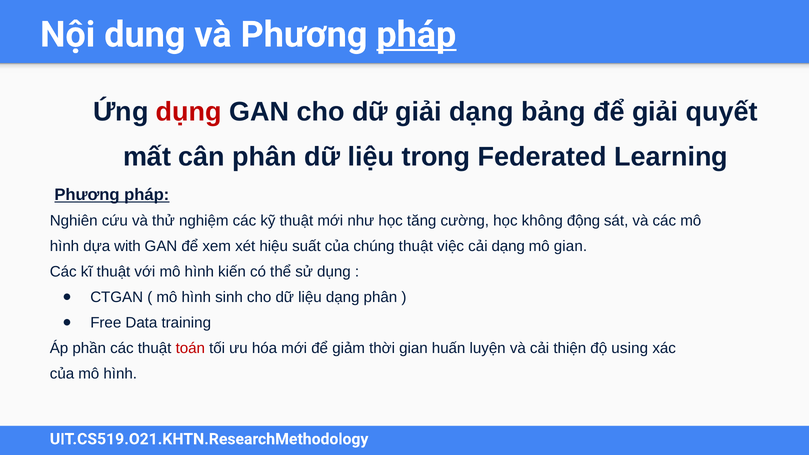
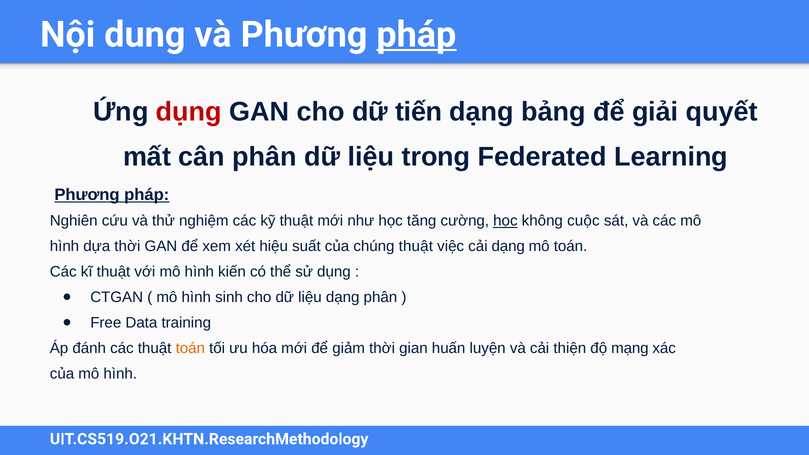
dữ giải: giải -> tiến
học at (505, 221) underline: none -> present
động: động -> cuộc
dựa with: with -> thời
mô gian: gian -> toán
phần: phần -> đánh
toán at (190, 348) colour: red -> orange
using: using -> mạng
